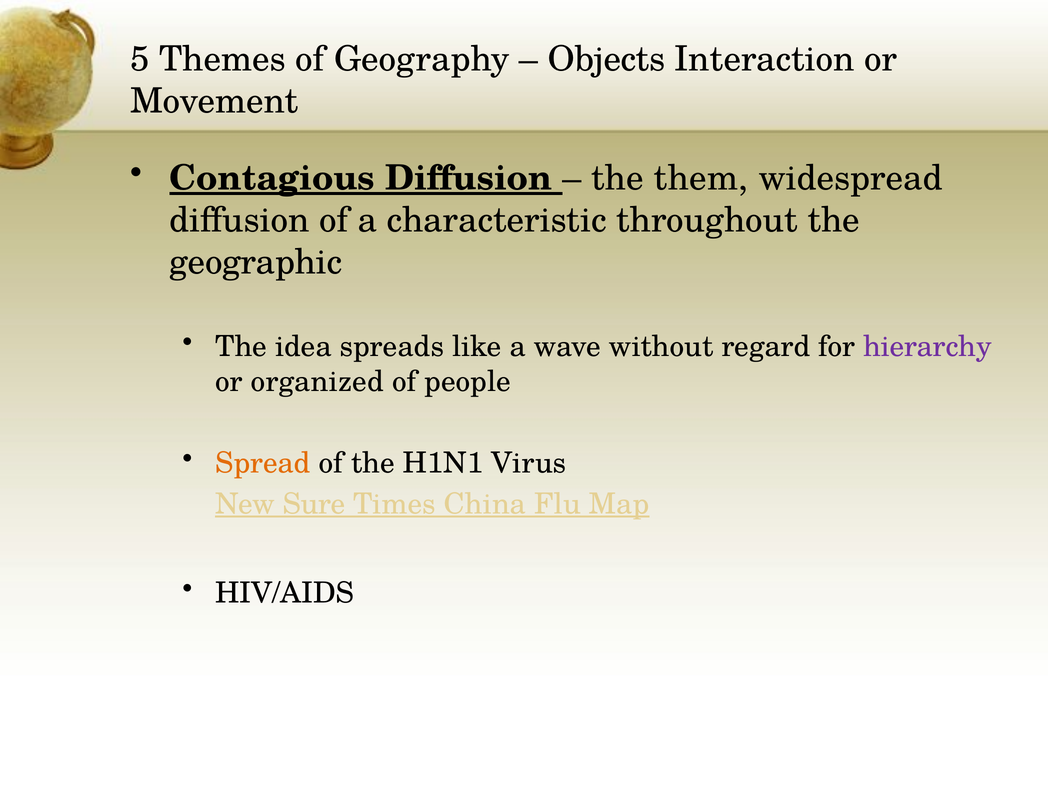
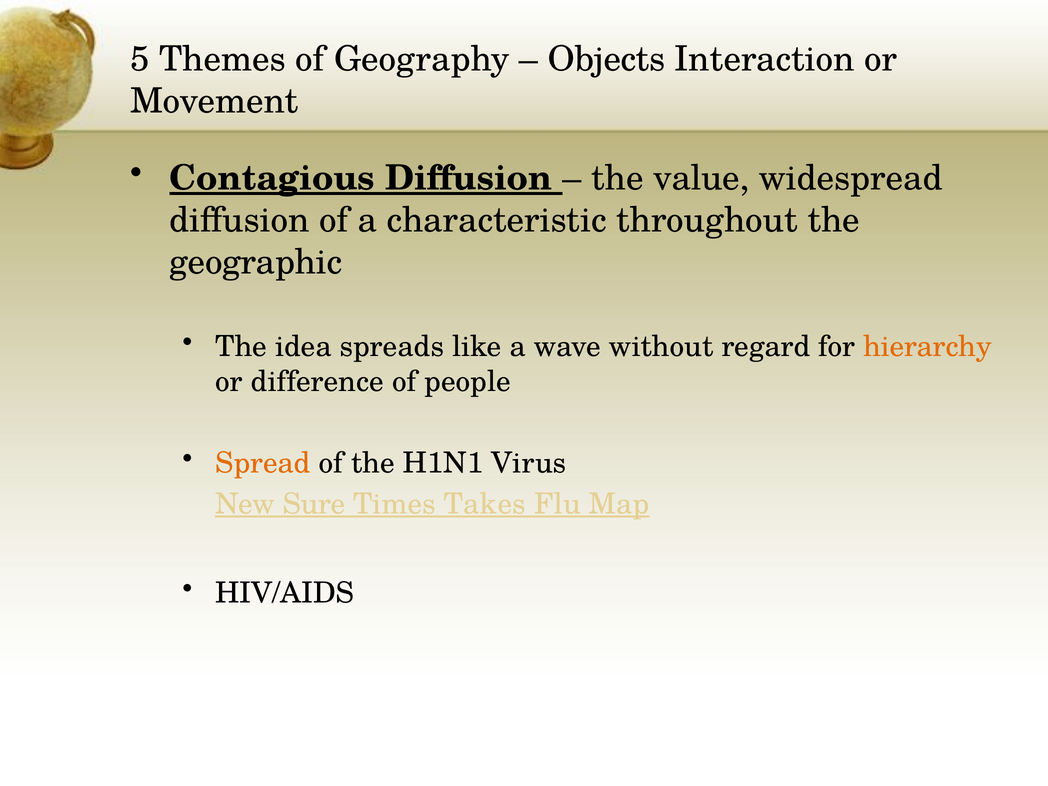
them: them -> value
hierarchy colour: purple -> orange
organized: organized -> difference
China: China -> Takes
